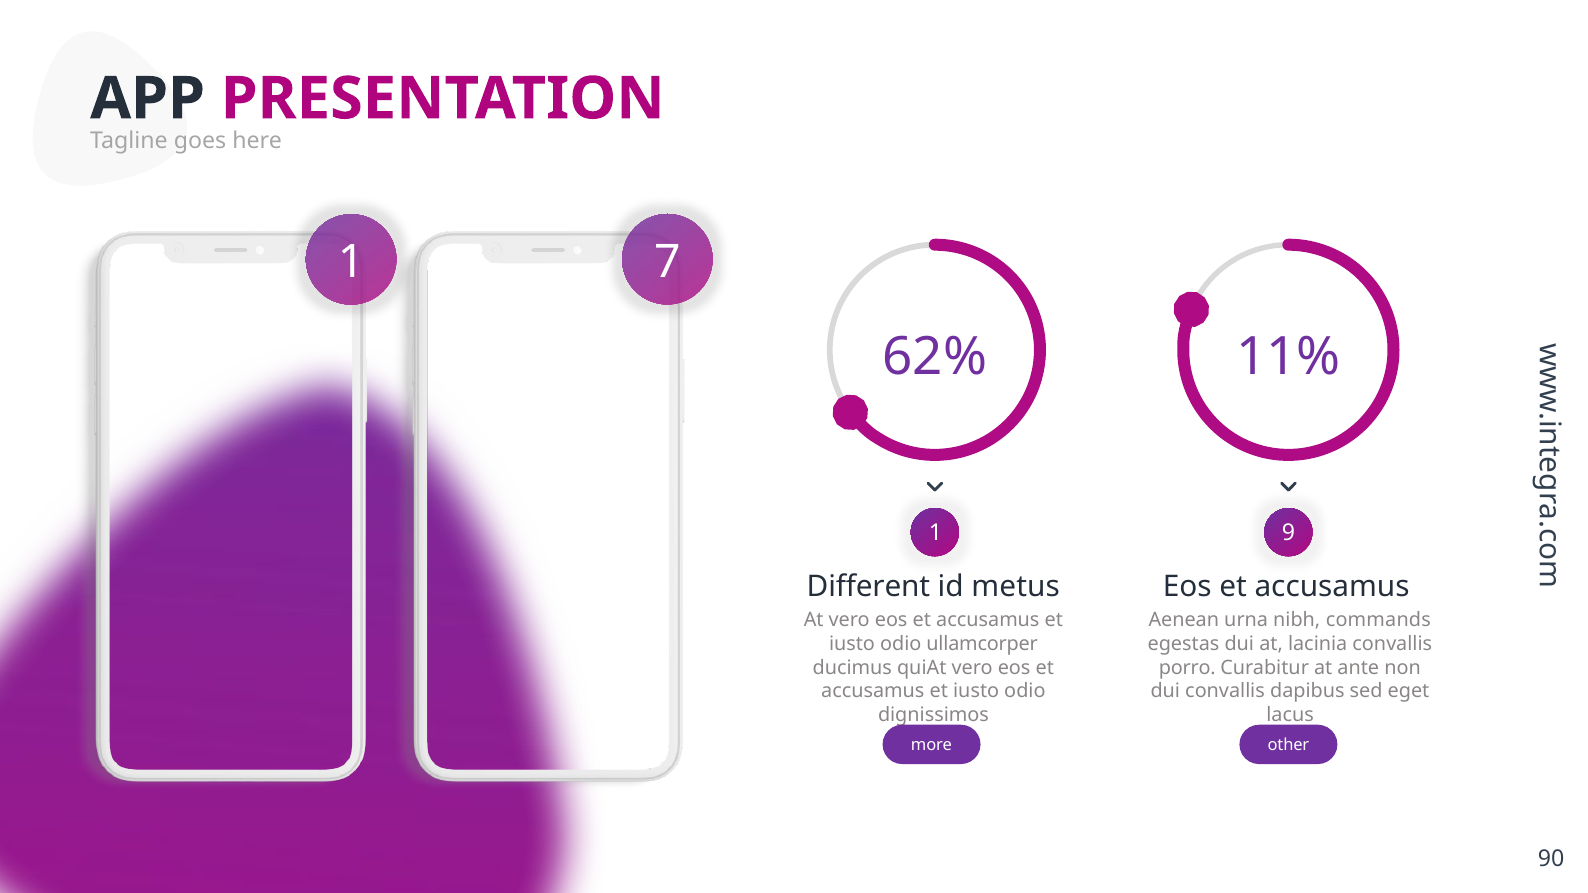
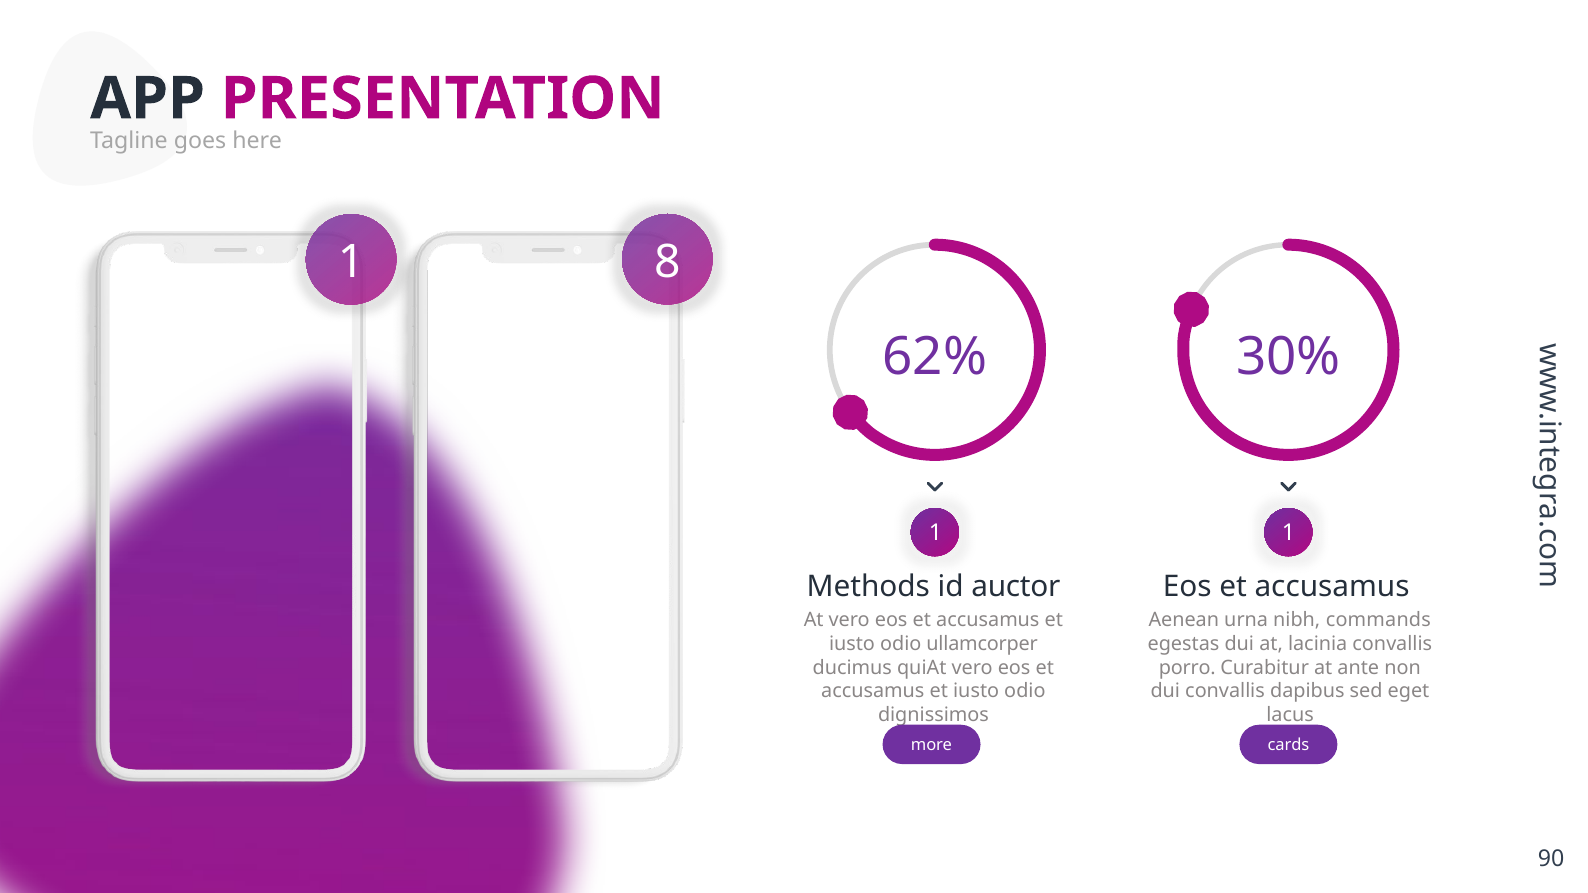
7: 7 -> 8
11%: 11% -> 30%
1 9: 9 -> 1
Different: Different -> Methods
metus: metus -> auctor
other: other -> cards
